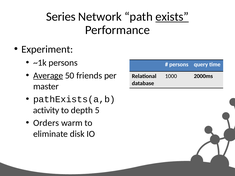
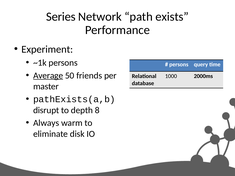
exists underline: present -> none
activity: activity -> disrupt
5: 5 -> 8
Orders: Orders -> Always
